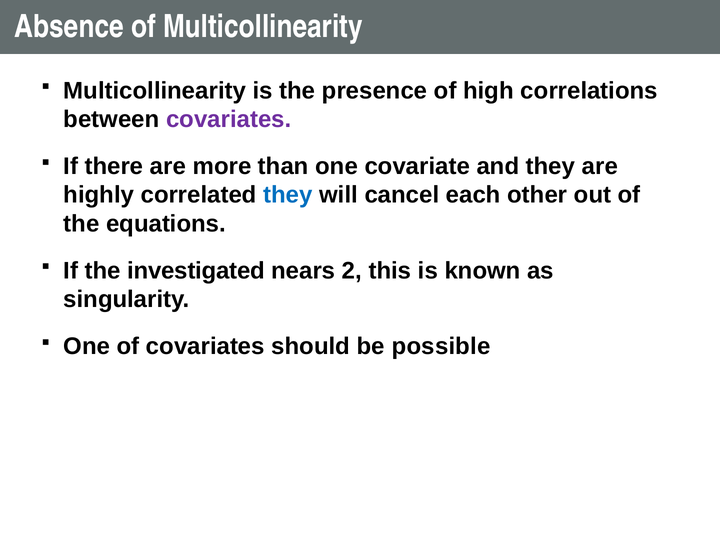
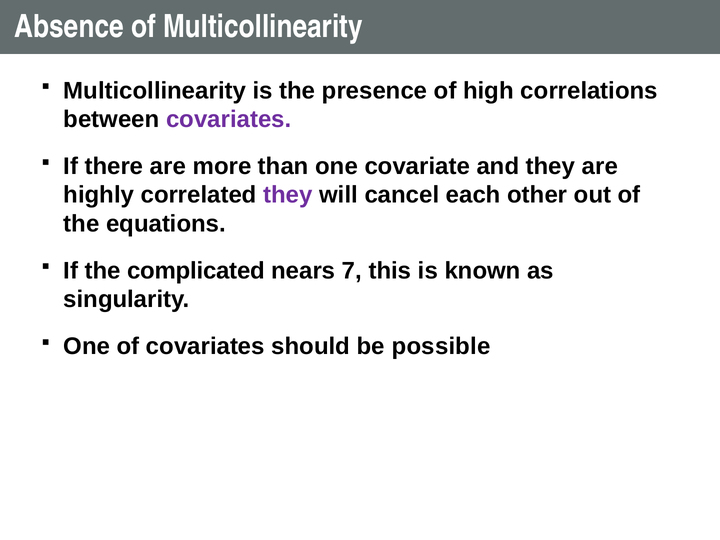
they at (288, 195) colour: blue -> purple
investigated: investigated -> complicated
2: 2 -> 7
